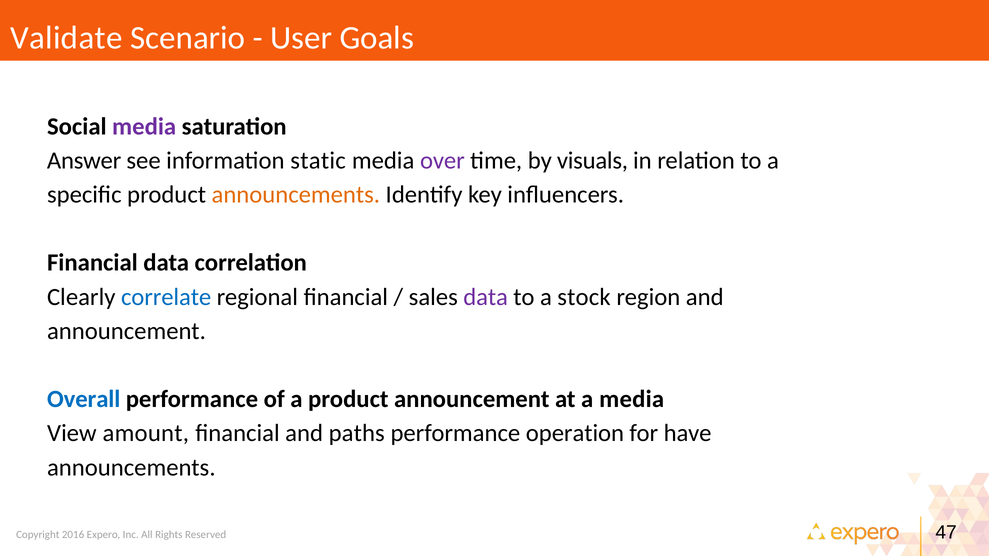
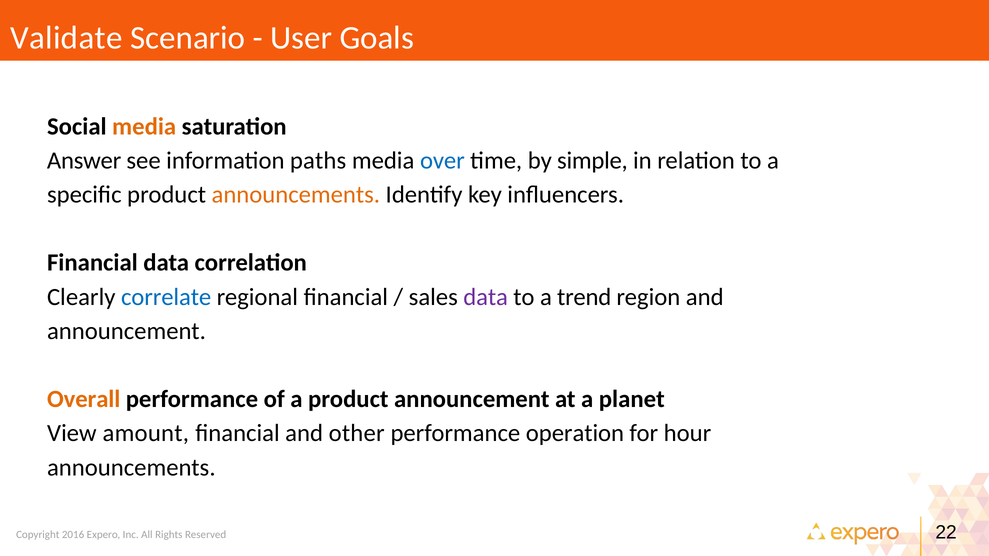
media at (144, 127) colour: purple -> orange
static: static -> paths
over colour: purple -> blue
visuals: visuals -> simple
stock: stock -> trend
Overall colour: blue -> orange
a media: media -> planet
paths: paths -> other
have: have -> hour
47: 47 -> 22
